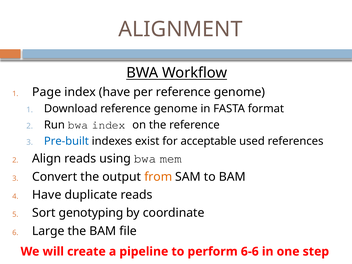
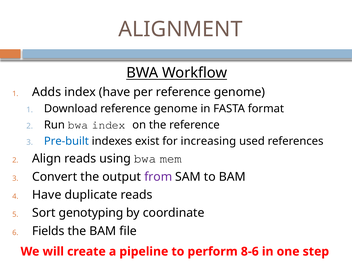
Page: Page -> Adds
acceptable: acceptable -> increasing
from colour: orange -> purple
Large: Large -> Fields
6-6: 6-6 -> 8-6
